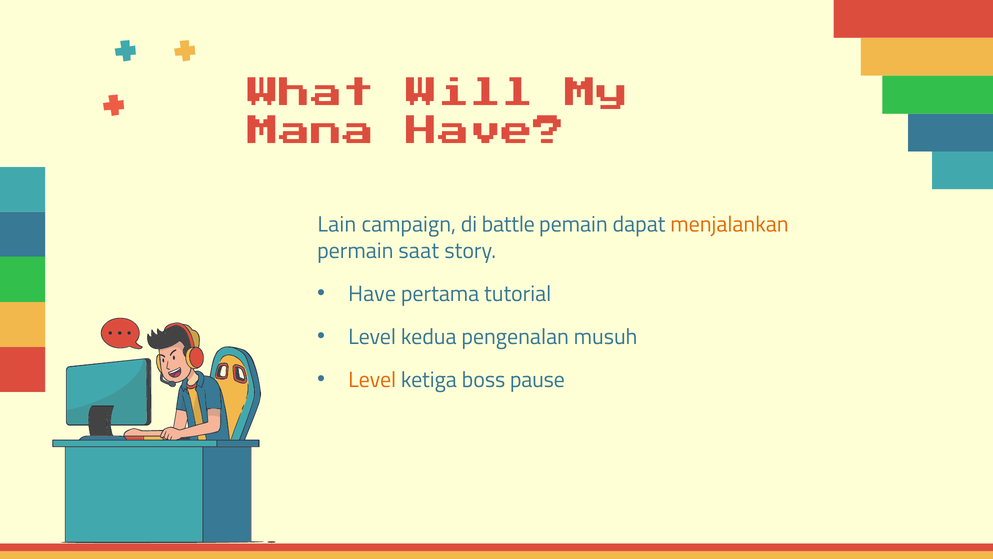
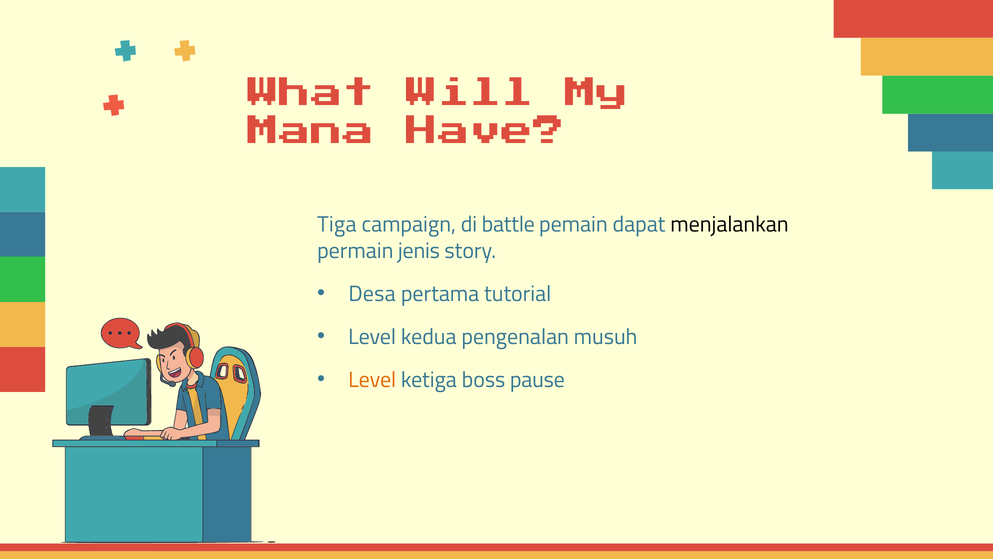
Lain: Lain -> Tiga
menjalankan colour: orange -> black
saat: saat -> jenis
Have at (372, 294): Have -> Desa
